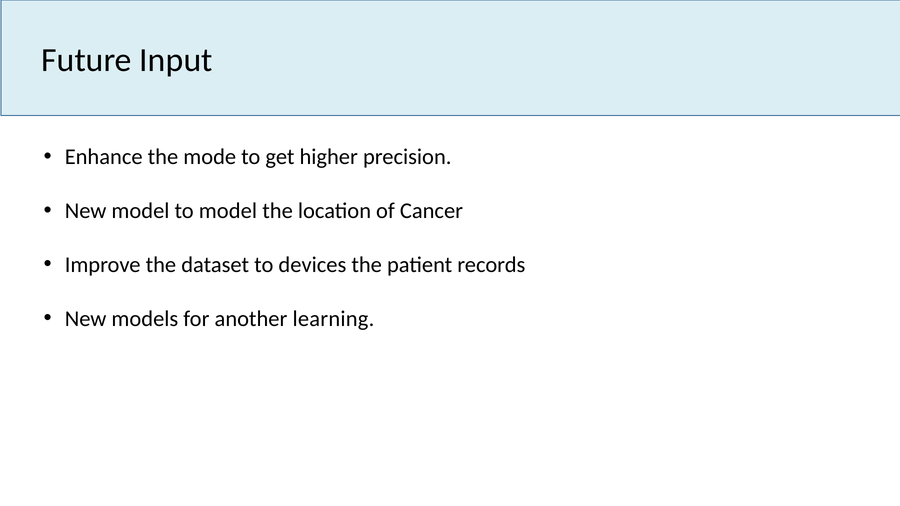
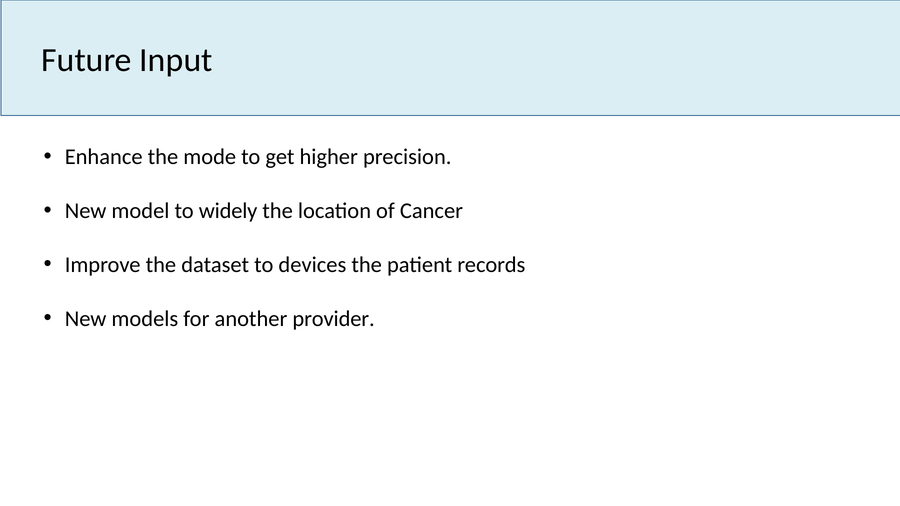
to model: model -> widely
learning: learning -> provider
